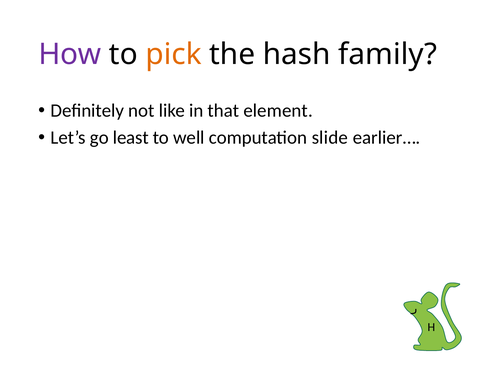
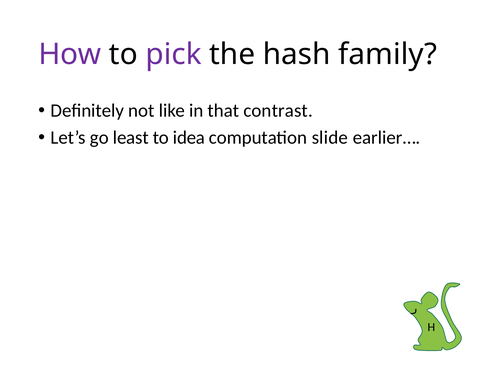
pick colour: orange -> purple
element: element -> contrast
well: well -> idea
